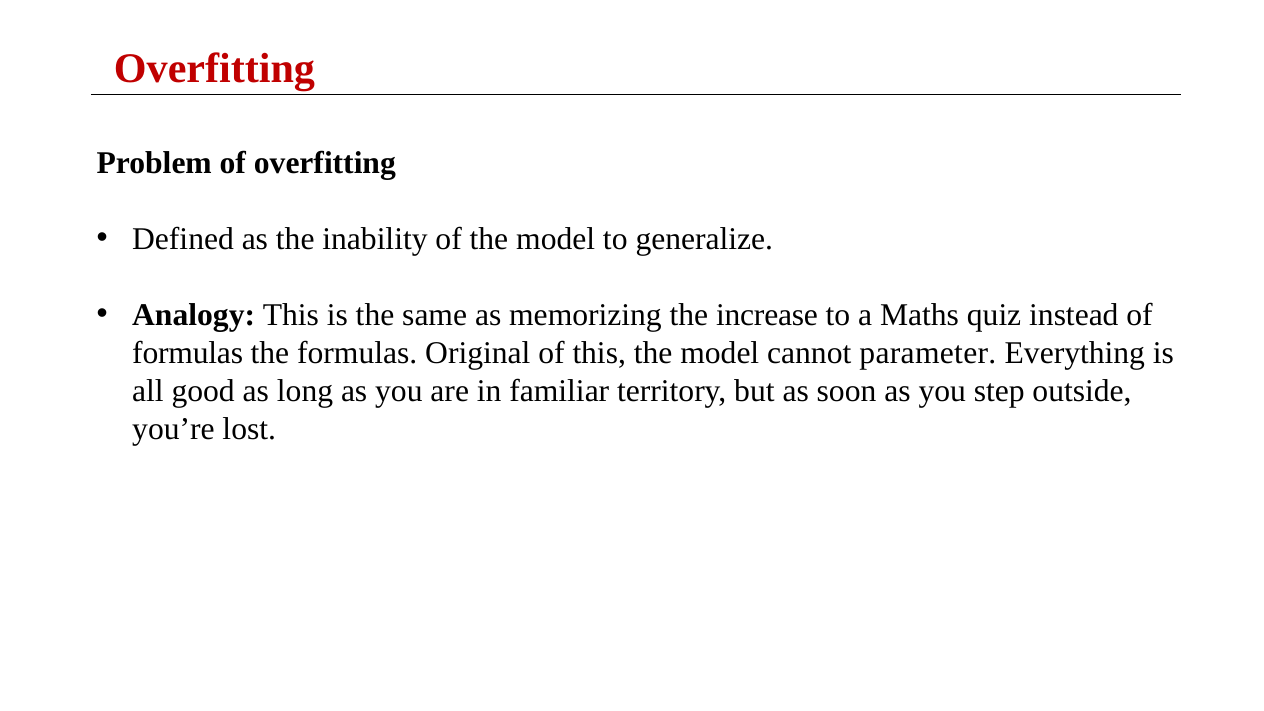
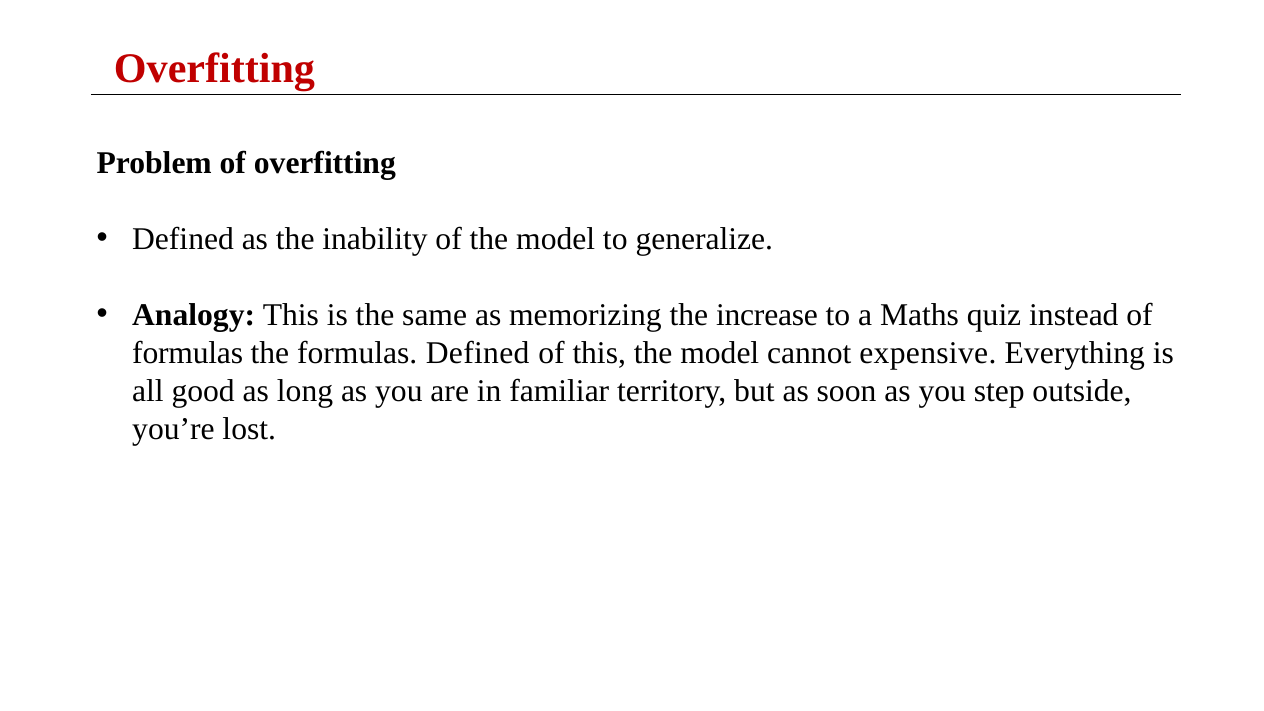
formulas Original: Original -> Defined
parameter: parameter -> expensive
